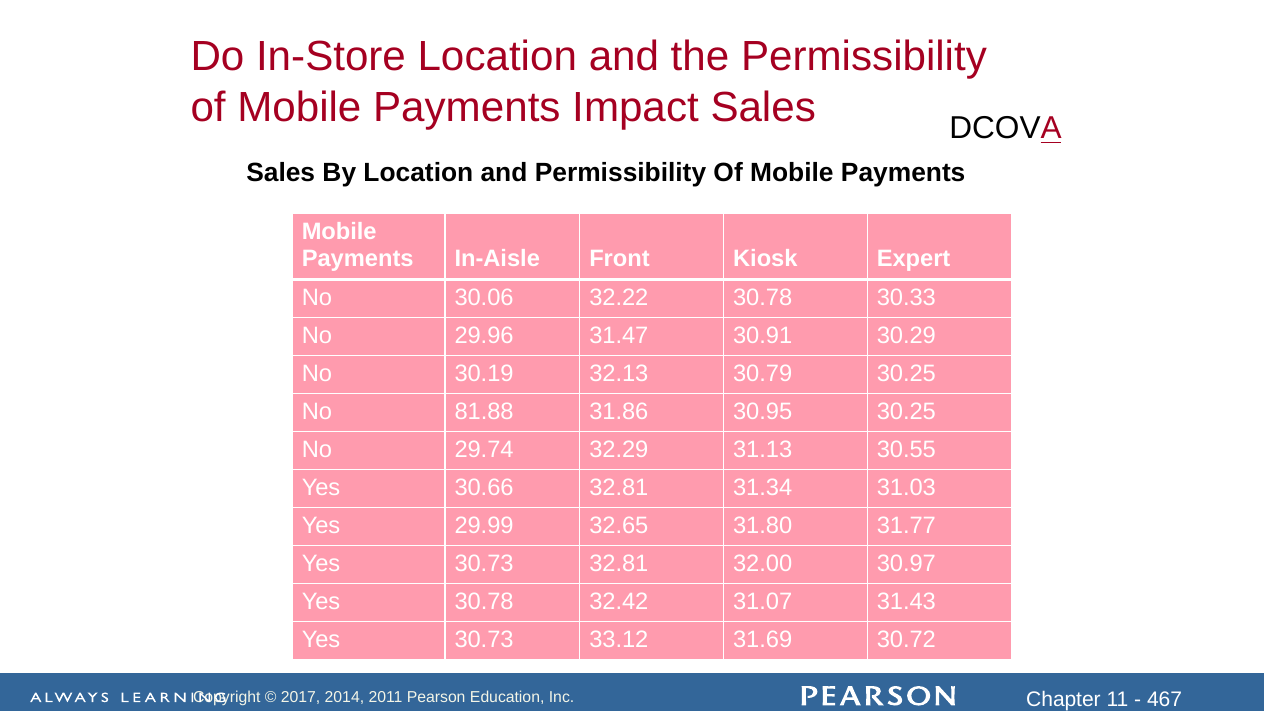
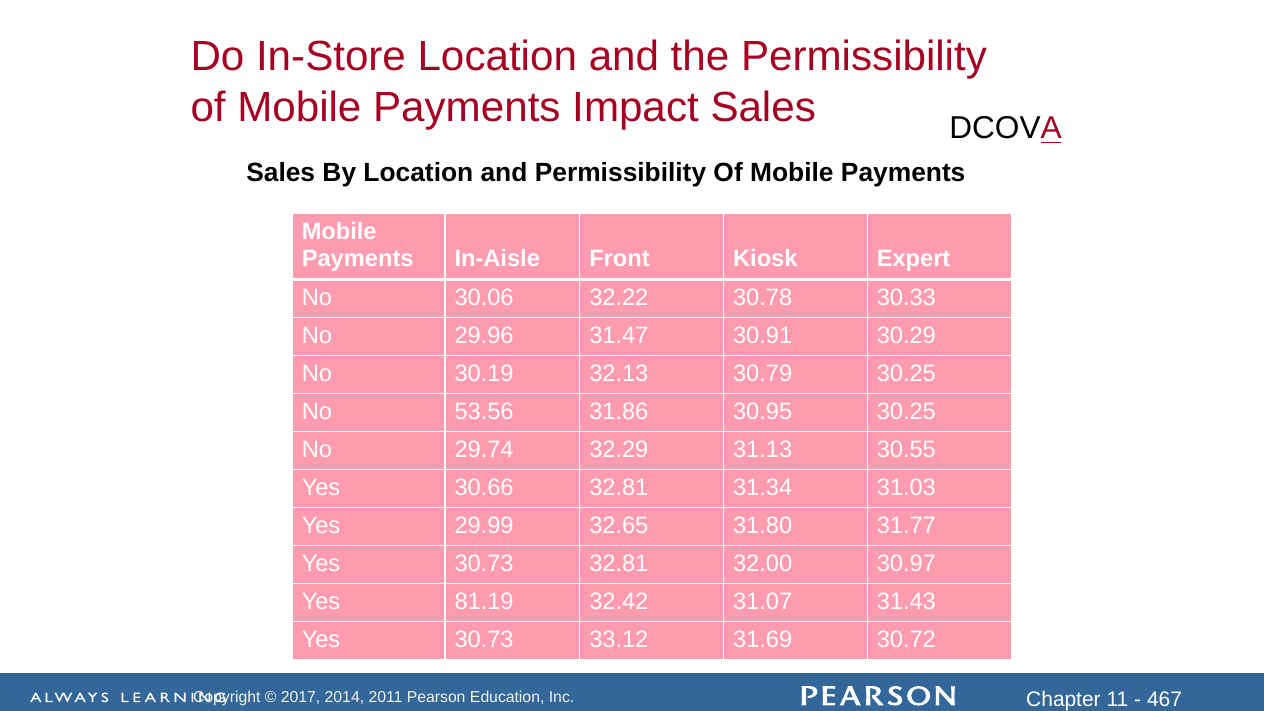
81.88: 81.88 -> 53.56
Yes 30.78: 30.78 -> 81.19
